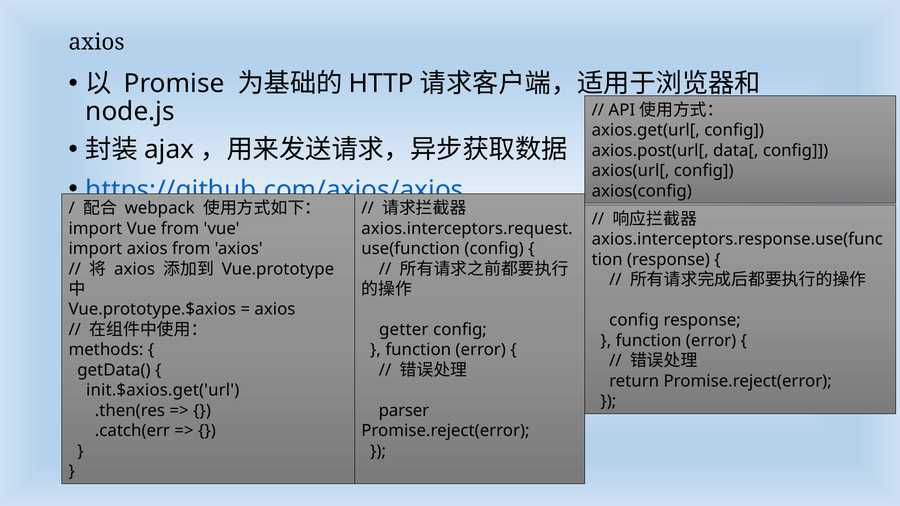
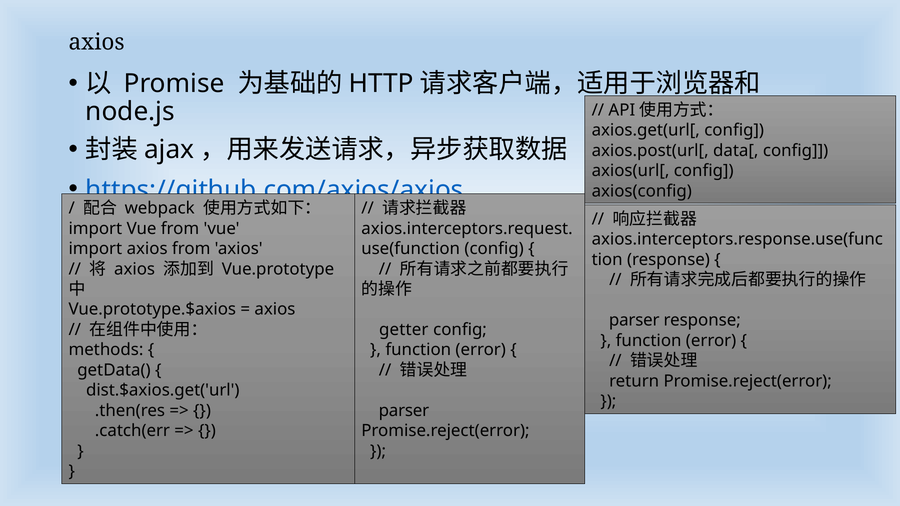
config at (634, 320): config -> parser
init.$axios.get('url: init.$axios.get('url -> dist.$axios.get('url
